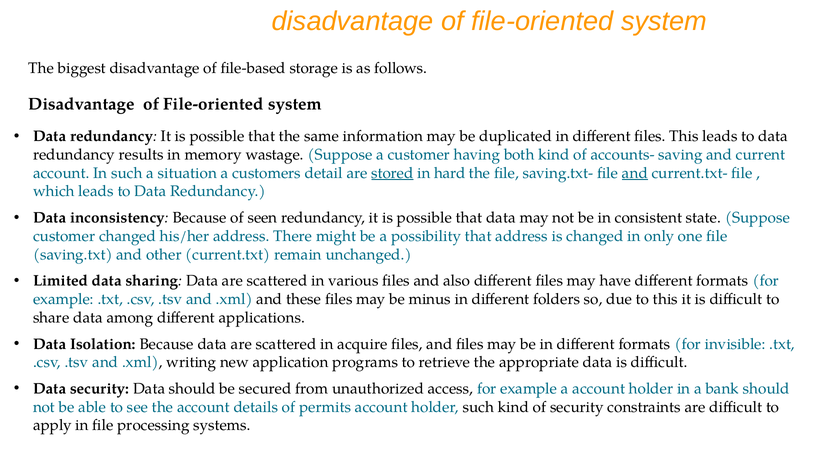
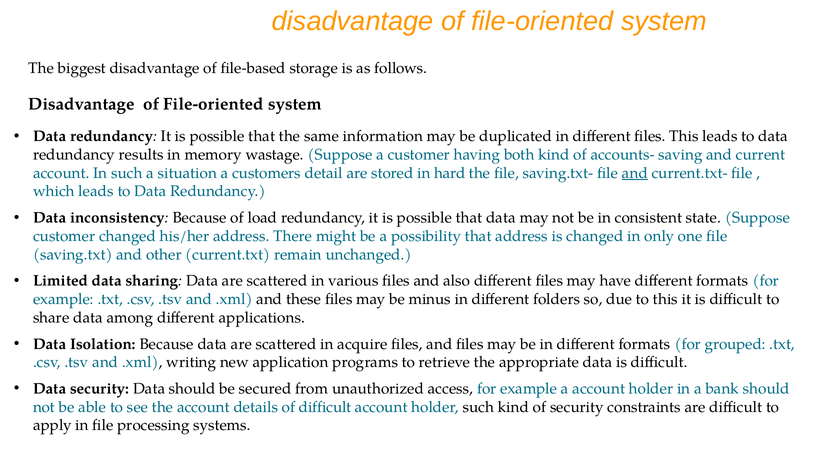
stored underline: present -> none
seen: seen -> load
invisible: invisible -> grouped
of permits: permits -> difficult
